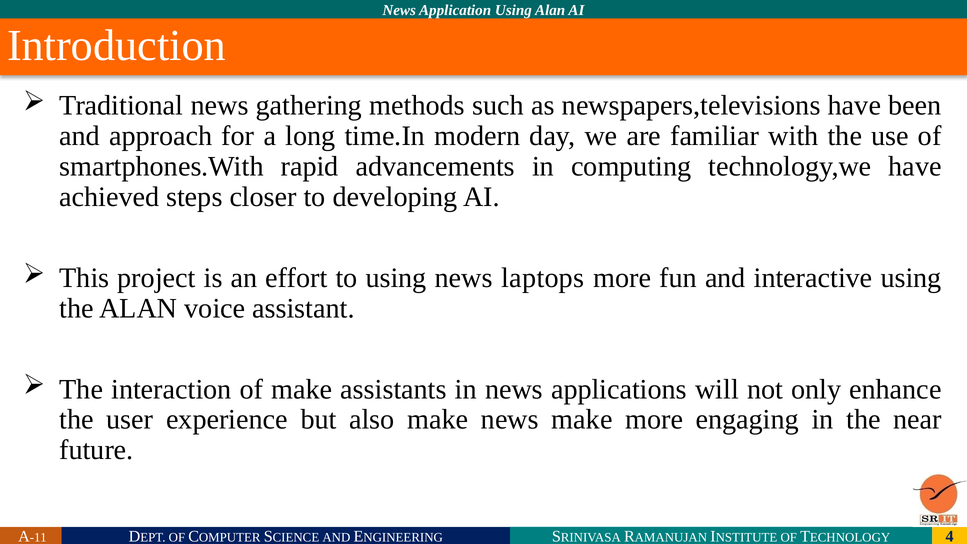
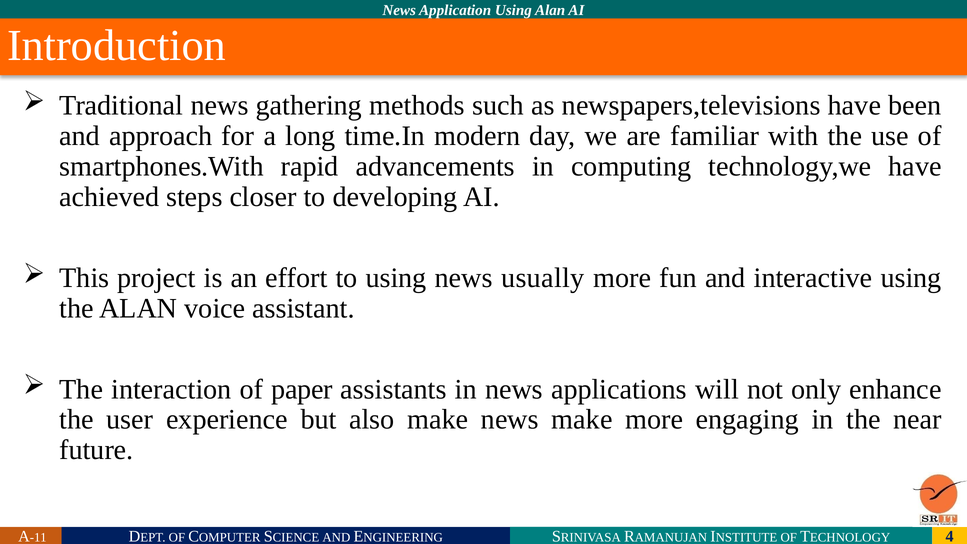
laptops: laptops -> usually
of make: make -> paper
